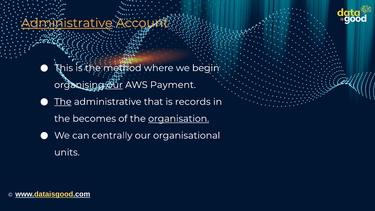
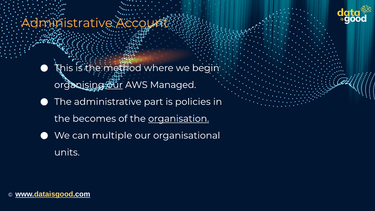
Administrative at (67, 23) underline: present -> none
Payment: Payment -> Managed
The at (63, 102) underline: present -> none
that: that -> part
records: records -> policies
centrally: centrally -> multiple
